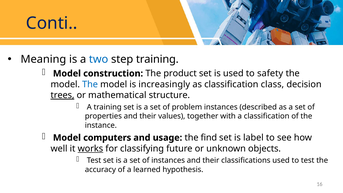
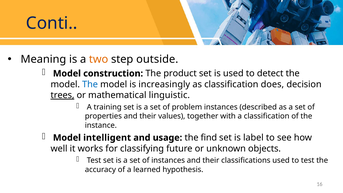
two colour: blue -> orange
step training: training -> outside
safety: safety -> detect
class: class -> does
structure: structure -> linguistic
computers: computers -> intelligent
works underline: present -> none
